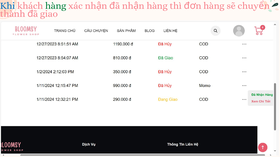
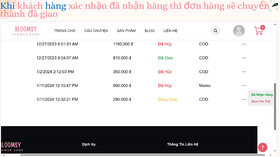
hàng at (56, 6) colour: green -> blue
